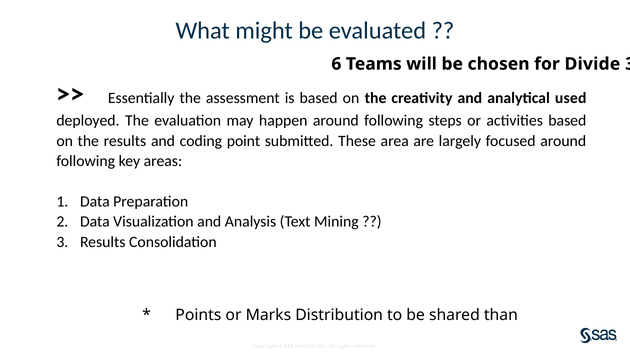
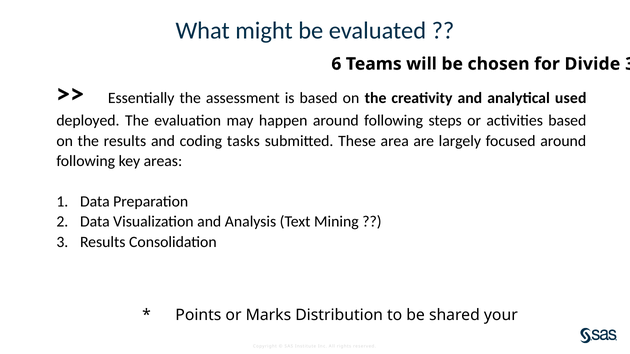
point: point -> tasks
than: than -> your
